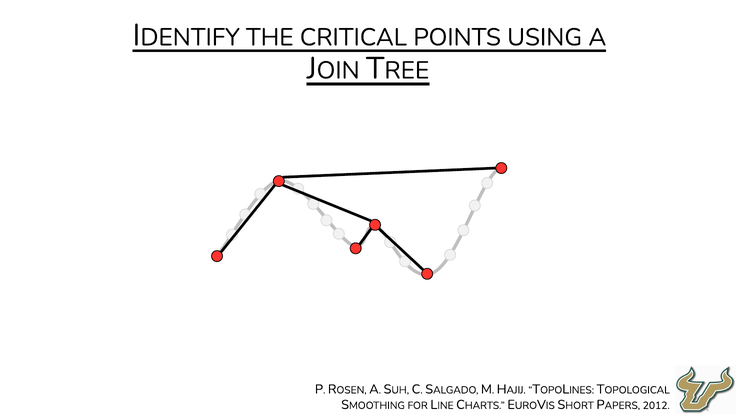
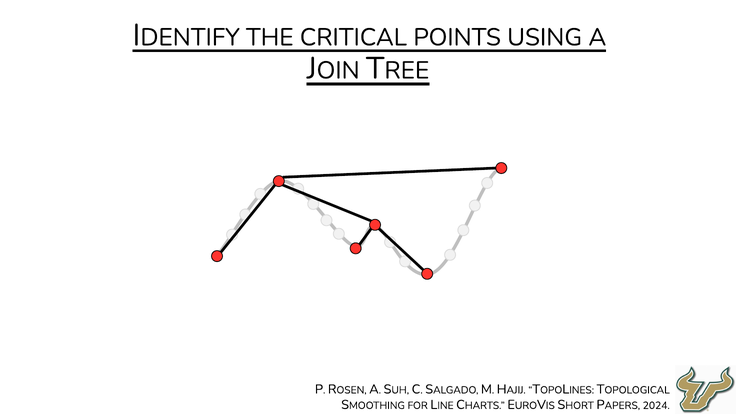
2012: 2012 -> 2024
